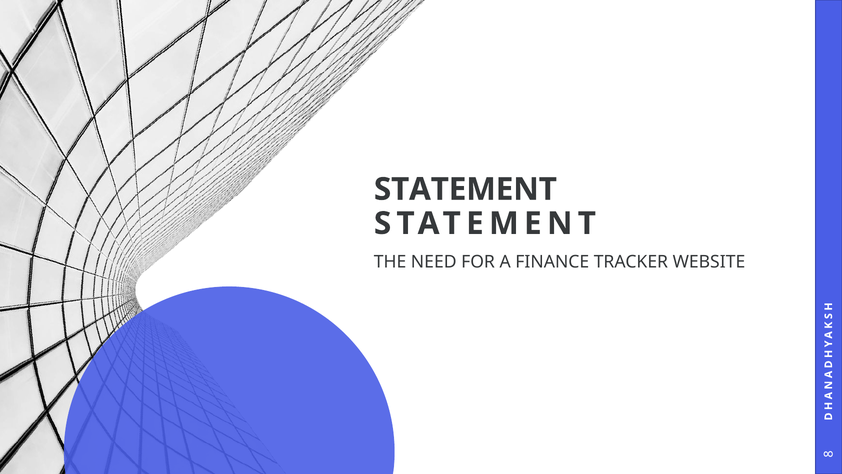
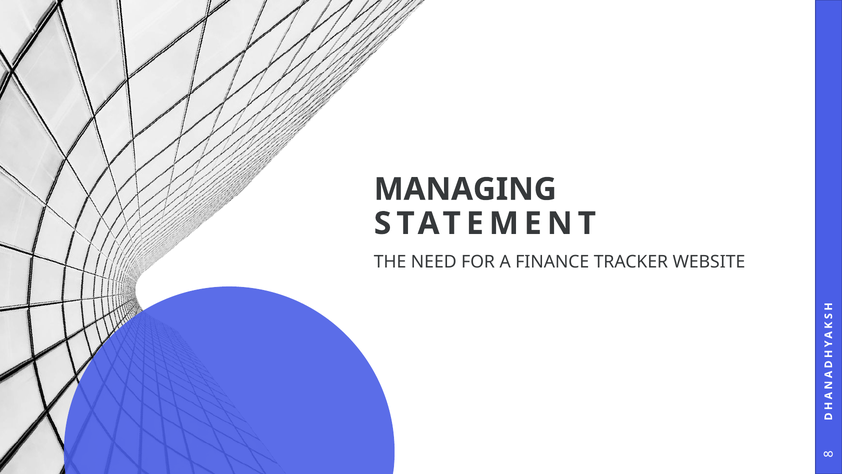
STATEMENT at (465, 189): STATEMENT -> MANAGING
